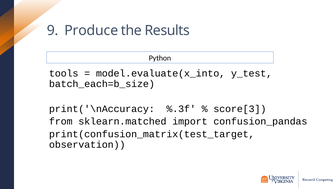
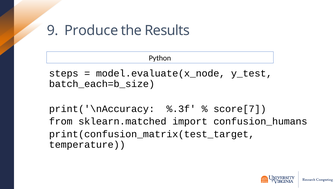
tools: tools -> steps
model.evaluate(x_into: model.evaluate(x_into -> model.evaluate(x_node
score[3: score[3 -> score[7
confusion_pandas: confusion_pandas -> confusion_humans
observation: observation -> temperature
